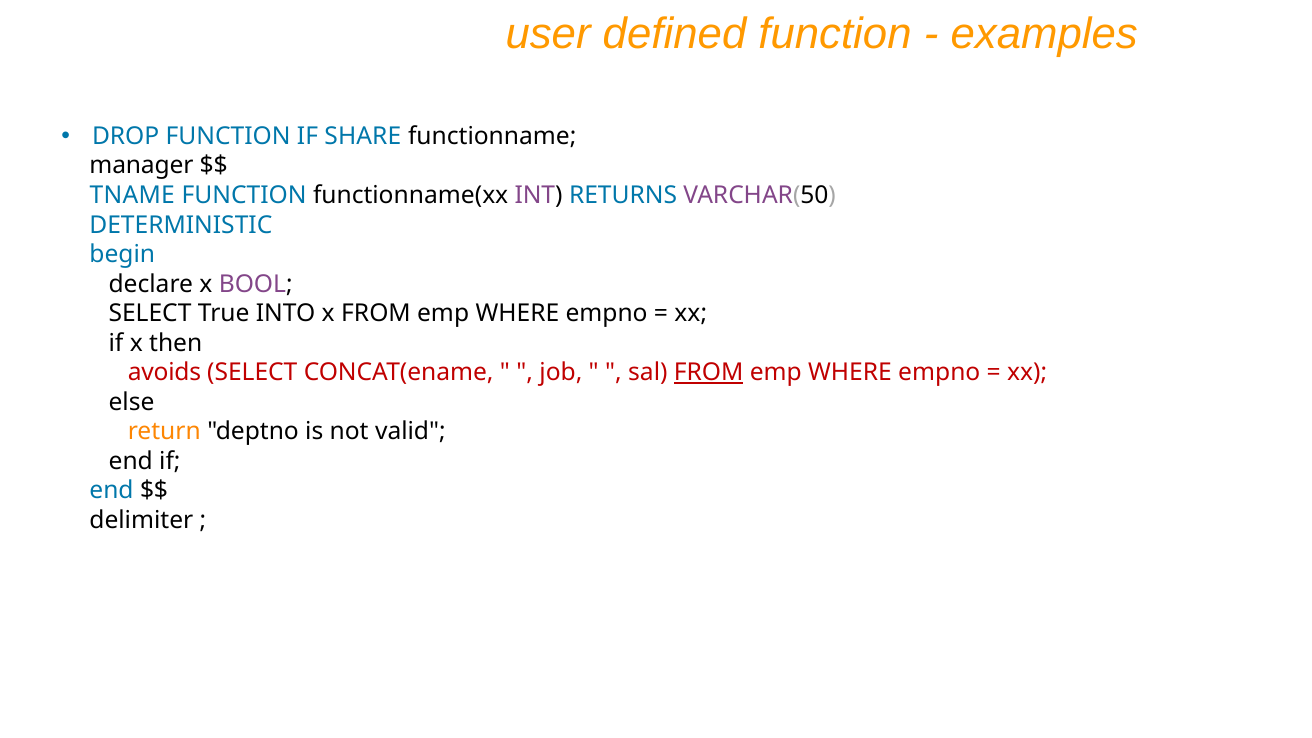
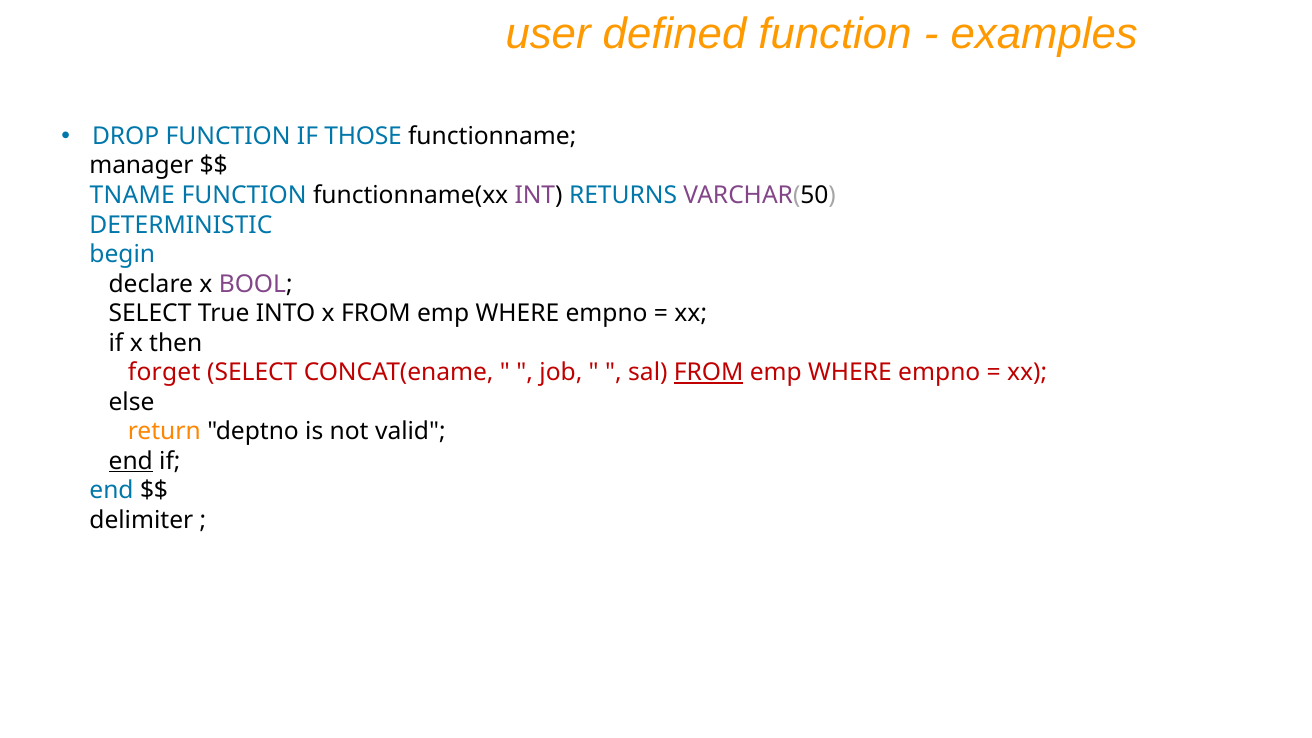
SHARE: SHARE -> THOSE
avoids: avoids -> forget
end at (131, 461) underline: none -> present
